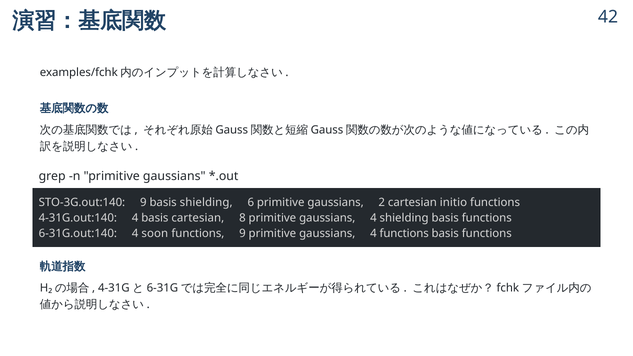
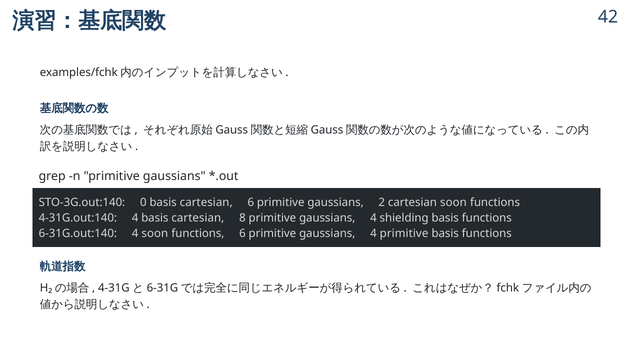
STO-3G.out:140 9: 9 -> 0
shielding at (206, 203): shielding -> cartesian
cartesian initio: initio -> soon
functions 9: 9 -> 6
4 functions: functions -> primitive
